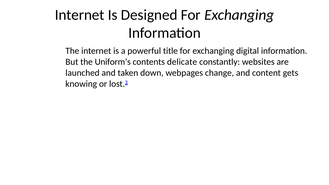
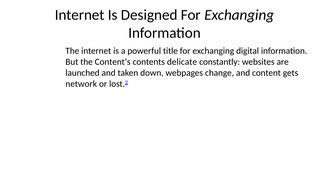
Uniform’s: Uniform’s -> Content’s
knowing: knowing -> network
